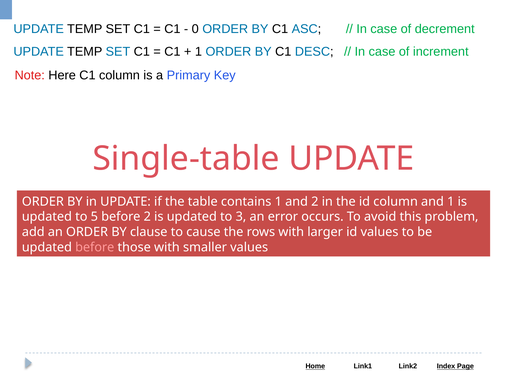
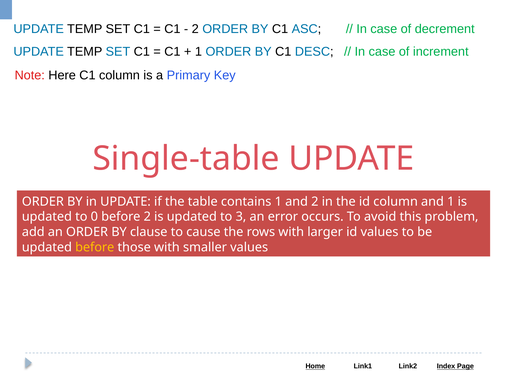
0 at (195, 29): 0 -> 2
5: 5 -> 0
before at (95, 247) colour: pink -> yellow
